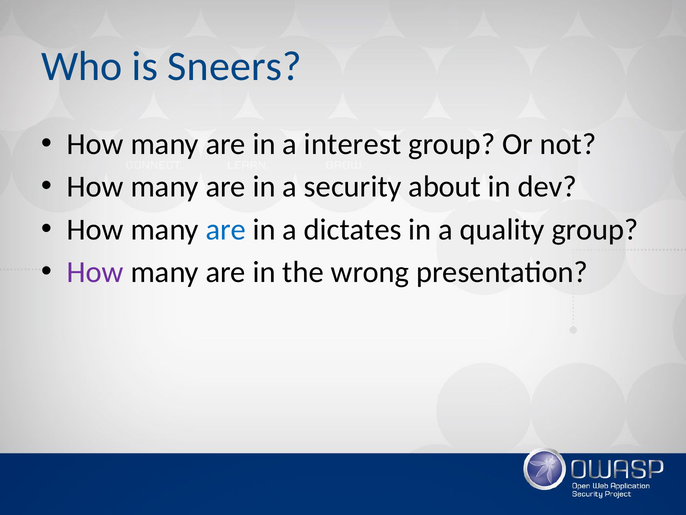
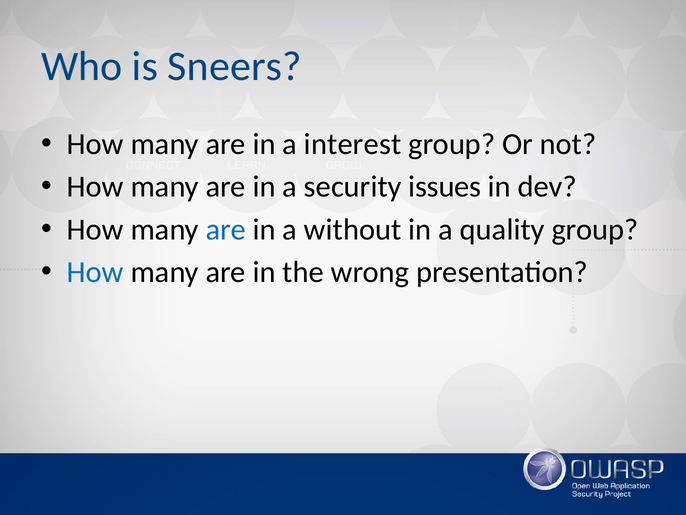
about: about -> issues
dictates: dictates -> without
How at (95, 272) colour: purple -> blue
